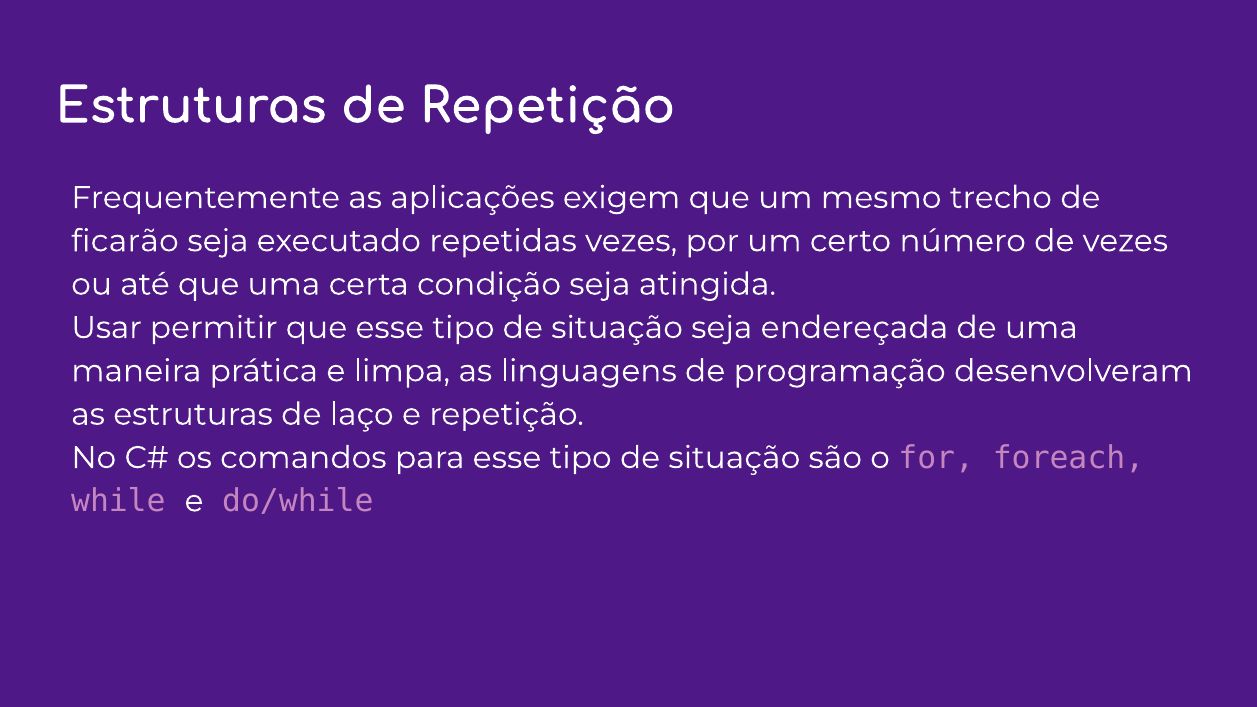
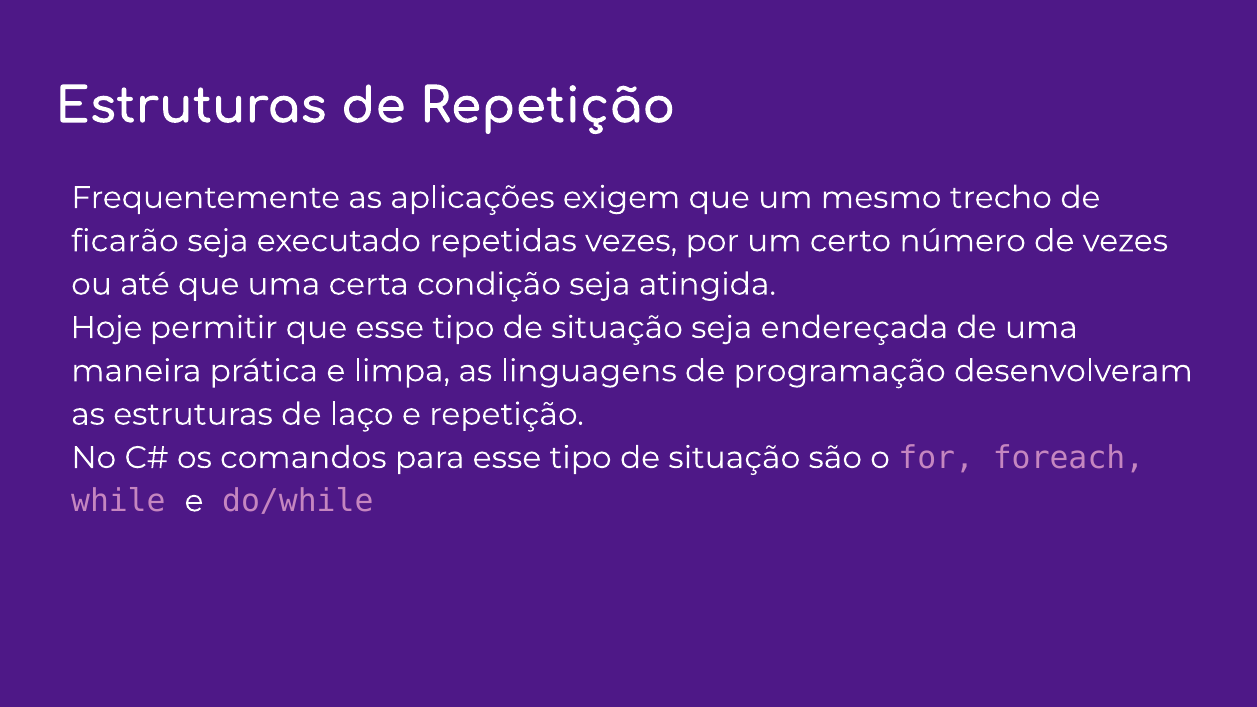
Usar: Usar -> Hoje
